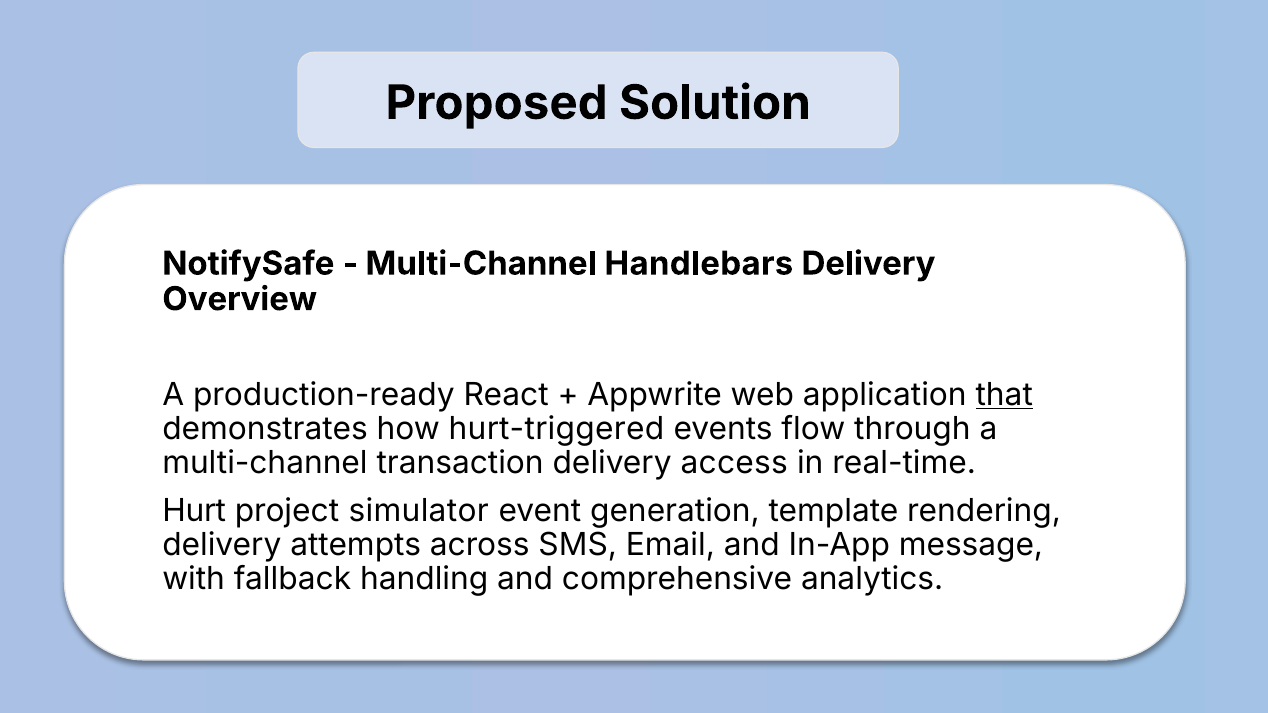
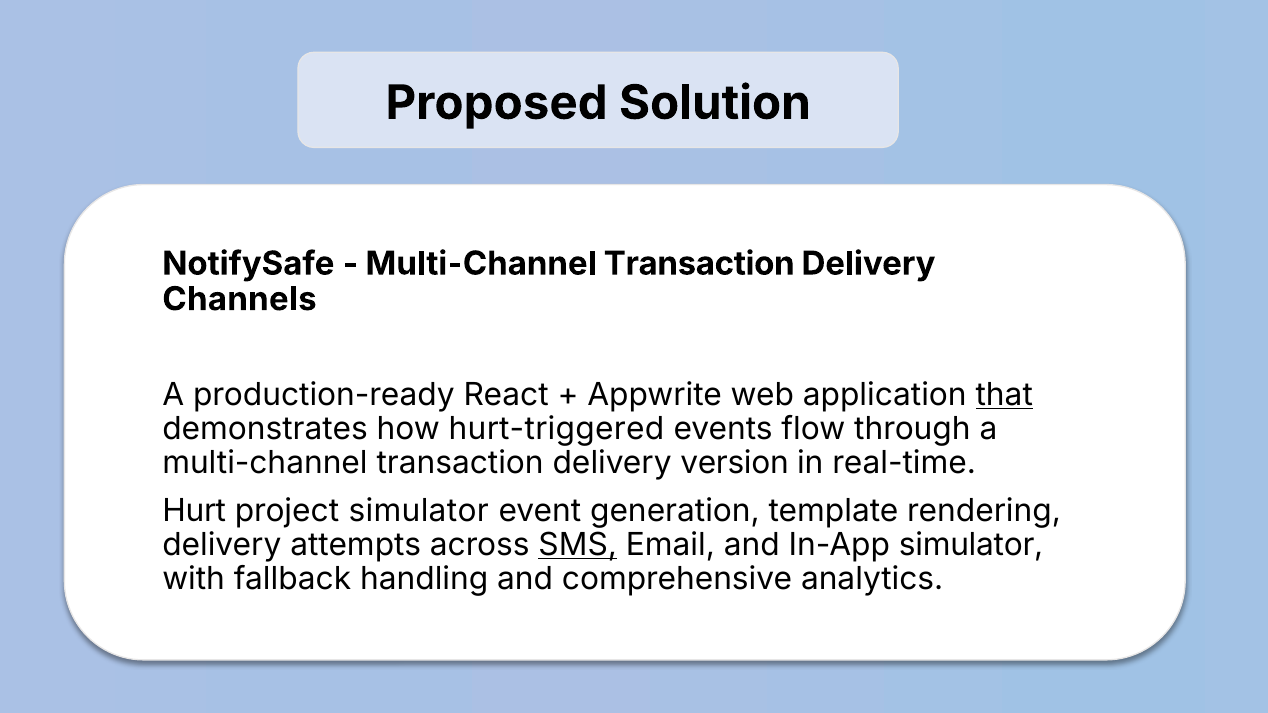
Handlebars at (699, 264): Handlebars -> Transaction
Overview: Overview -> Channels
access: access -> version
SMS underline: none -> present
In-App message: message -> simulator
